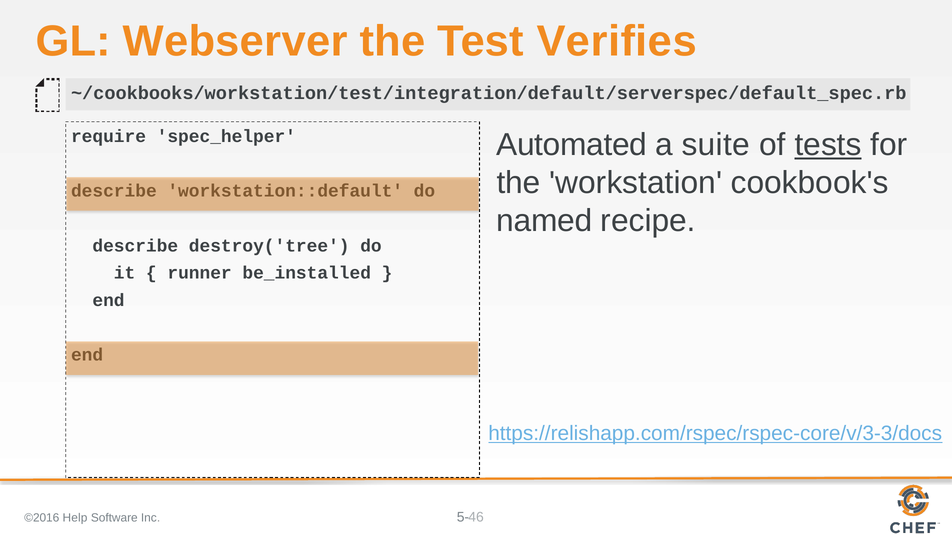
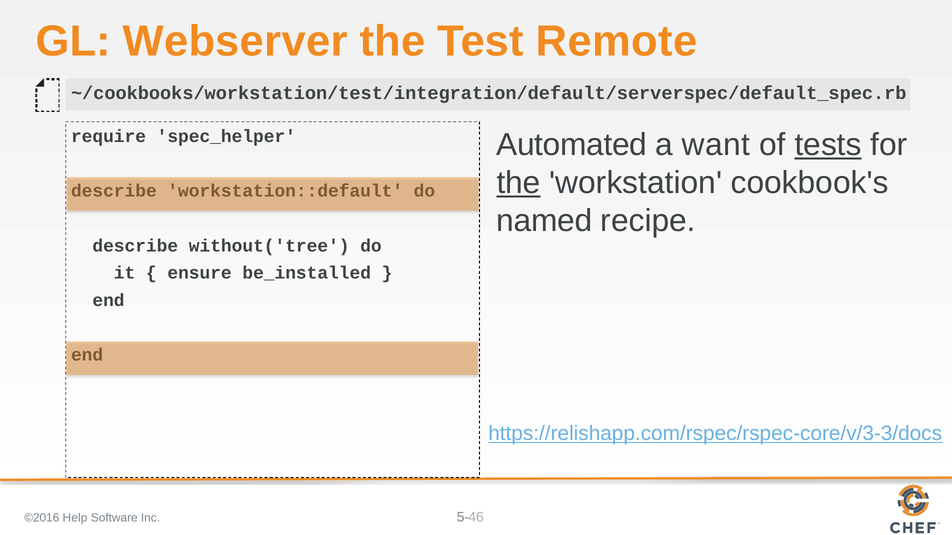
Verifies: Verifies -> Remote
suite: suite -> want
the at (519, 183) underline: none -> present
destroy('tree: destroy('tree -> without('tree
runner: runner -> ensure
